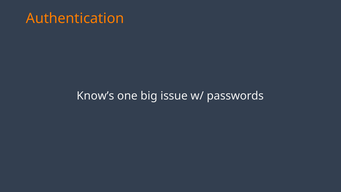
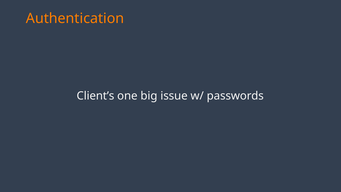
Know’s: Know’s -> Client’s
